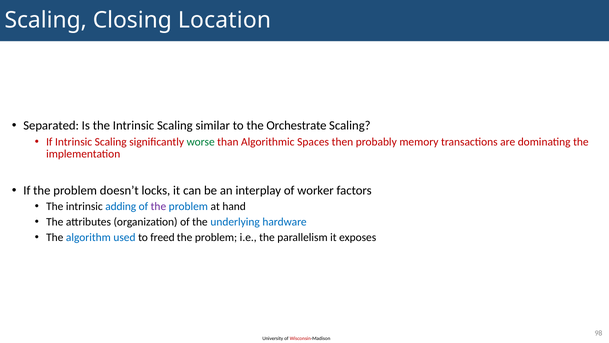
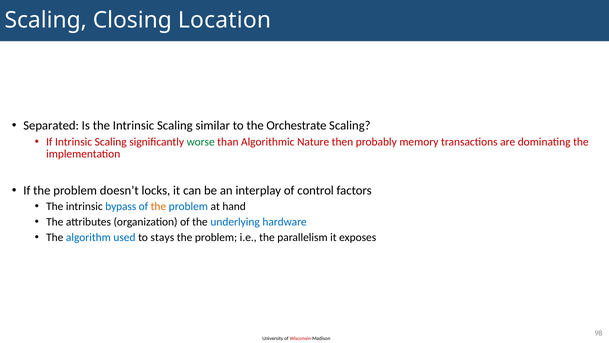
Spaces: Spaces -> Nature
worker: worker -> control
adding: adding -> bypass
the at (158, 206) colour: purple -> orange
freed: freed -> stays
